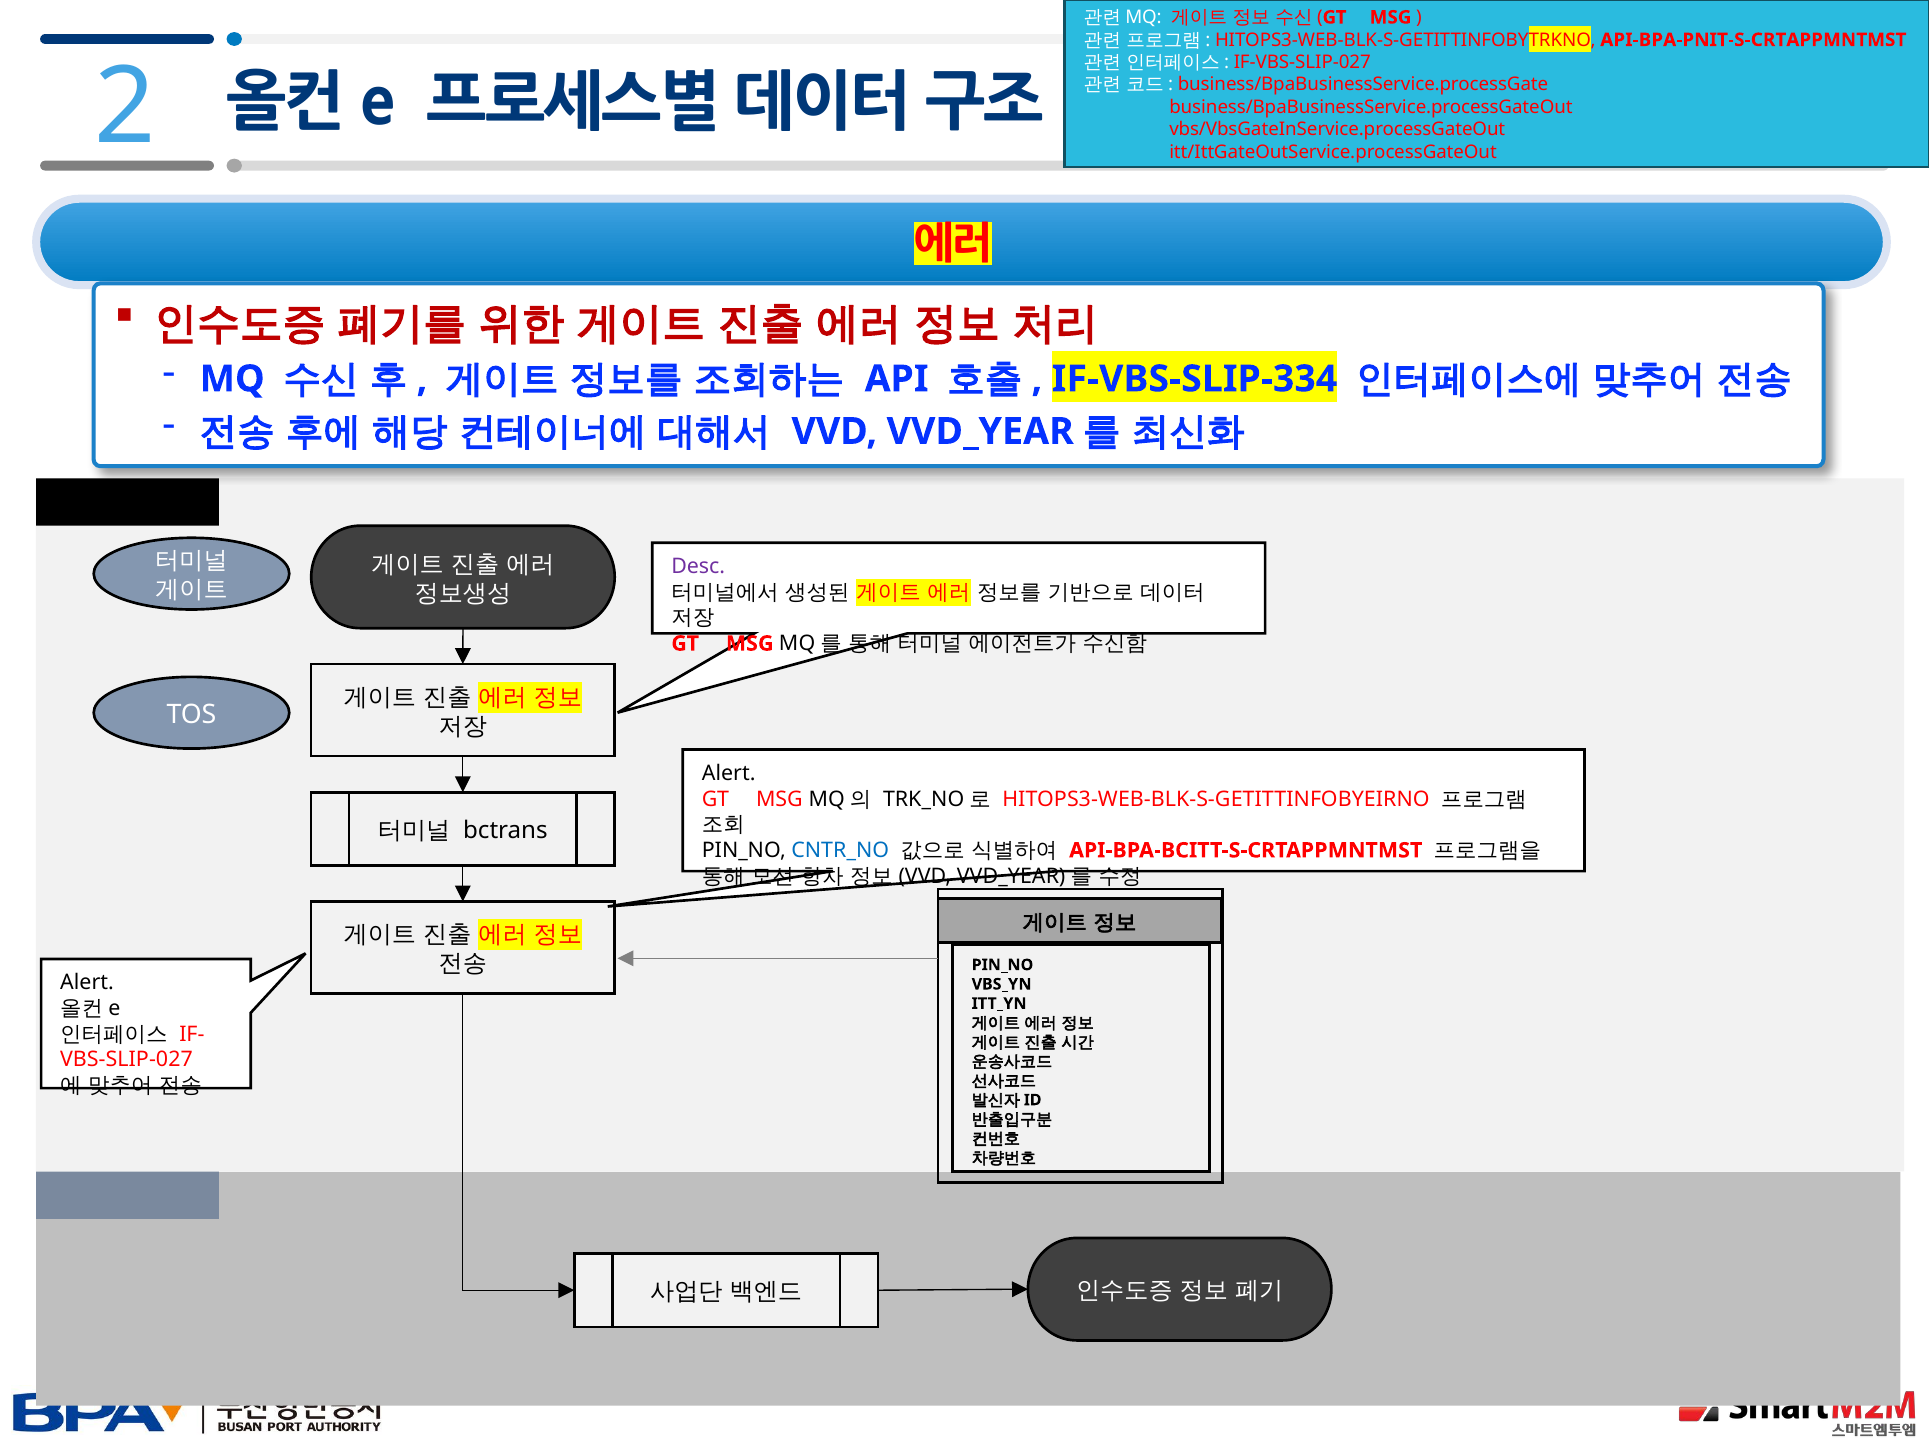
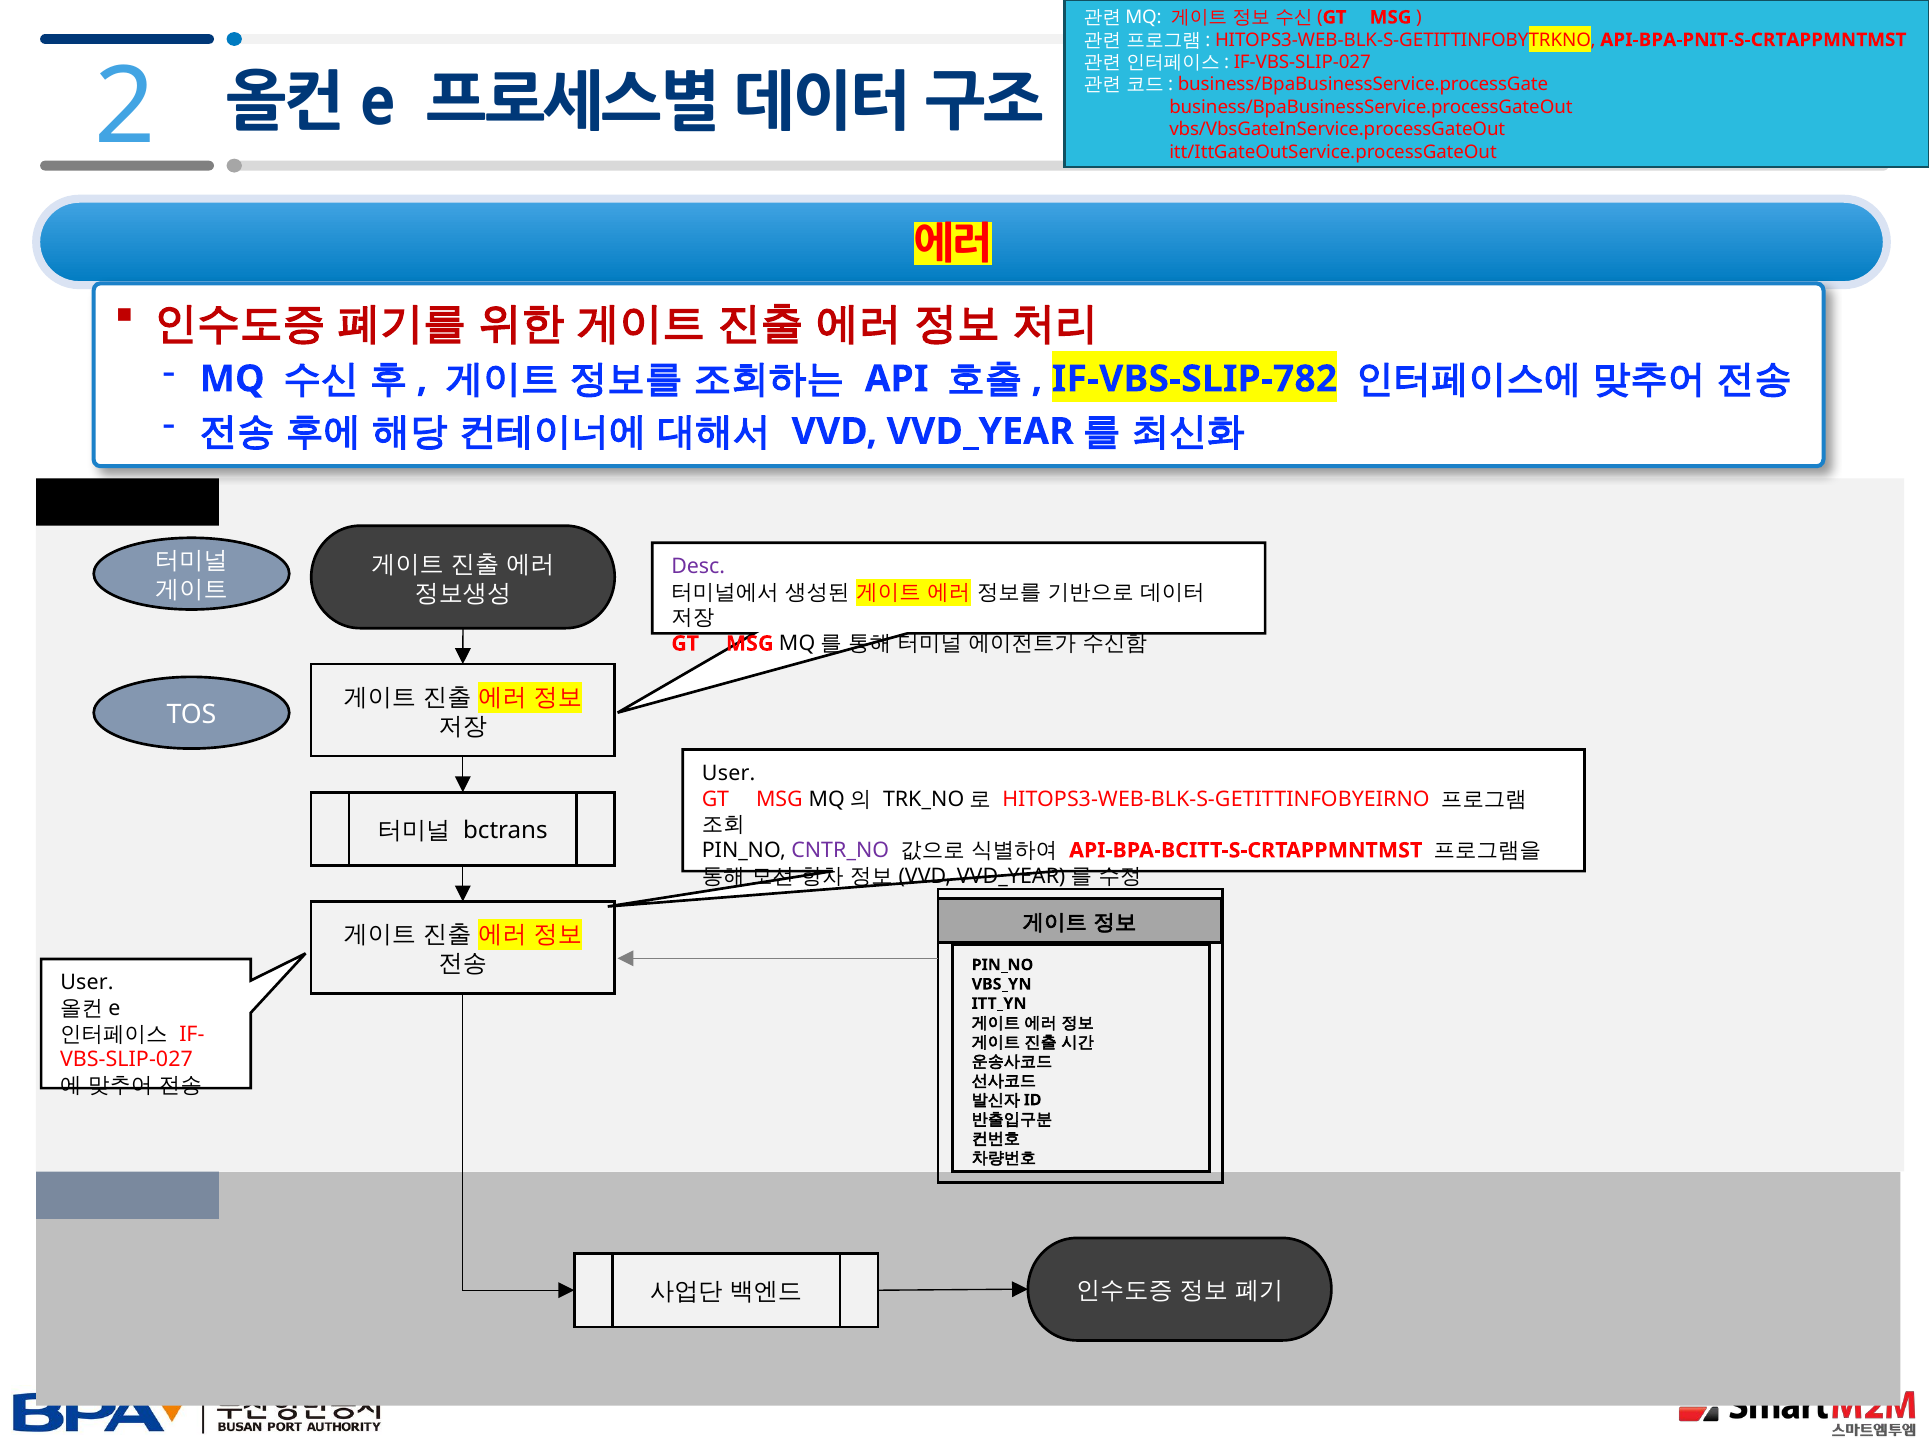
IF-VBS-SLIP-334: IF-VBS-SLIP-334 -> IF-VBS-SLIP-782
Alert at (729, 773): Alert -> User
CNTR_NO colour: blue -> purple
Alert at (87, 983): Alert -> User
